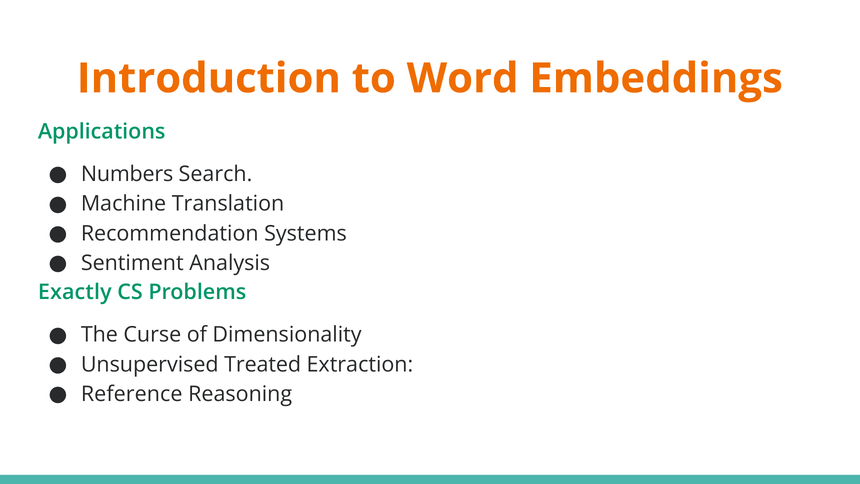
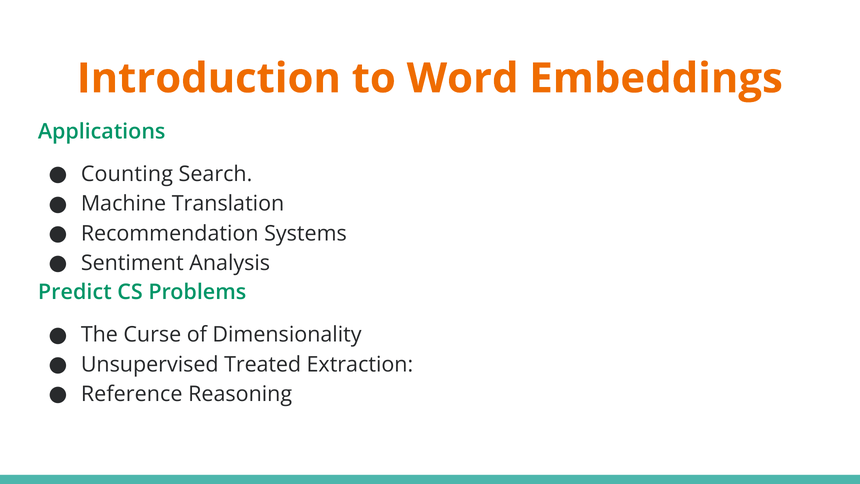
Numbers: Numbers -> Counting
Exactly: Exactly -> Predict
